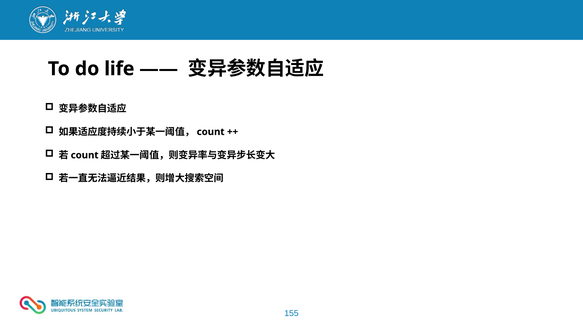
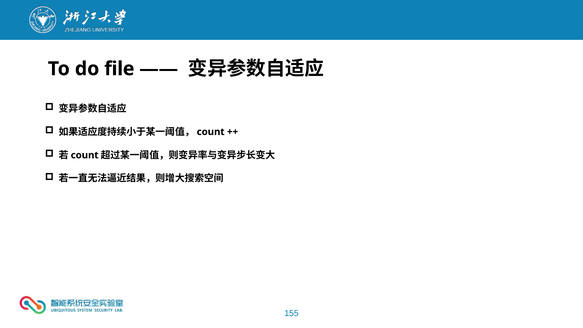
life: life -> file
